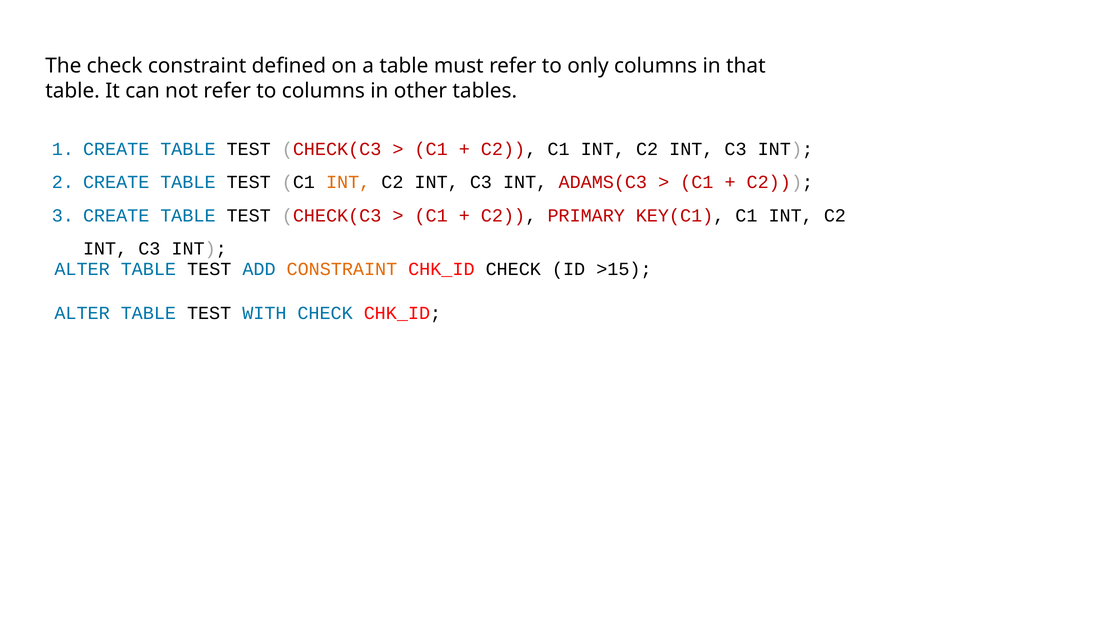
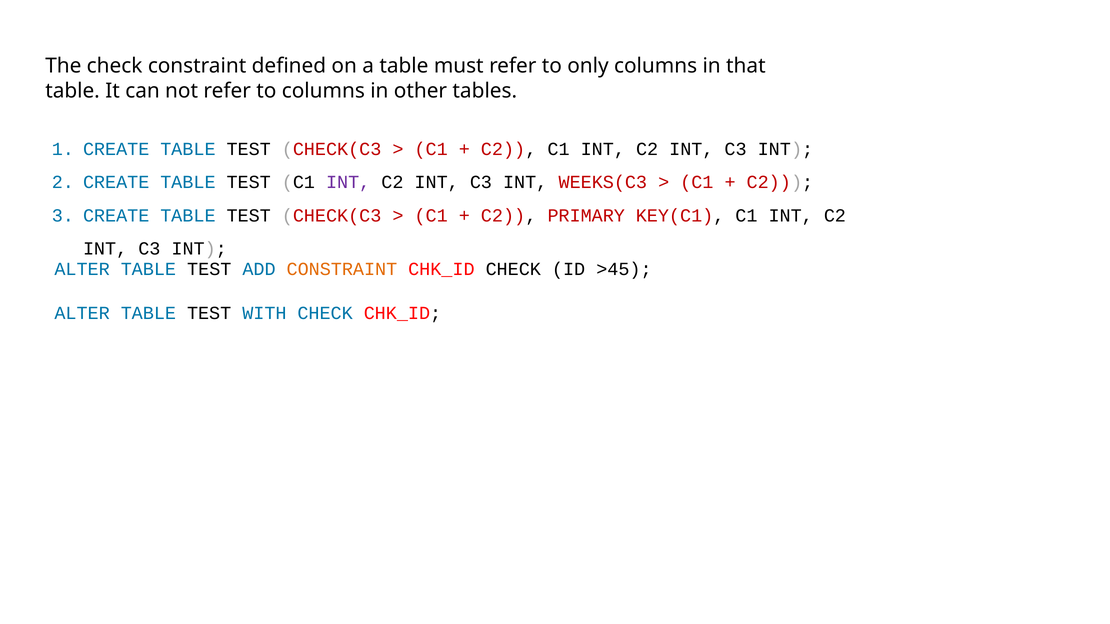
INT at (348, 182) colour: orange -> purple
ADAMS(C3: ADAMS(C3 -> WEEKS(C3
>15: >15 -> >45
